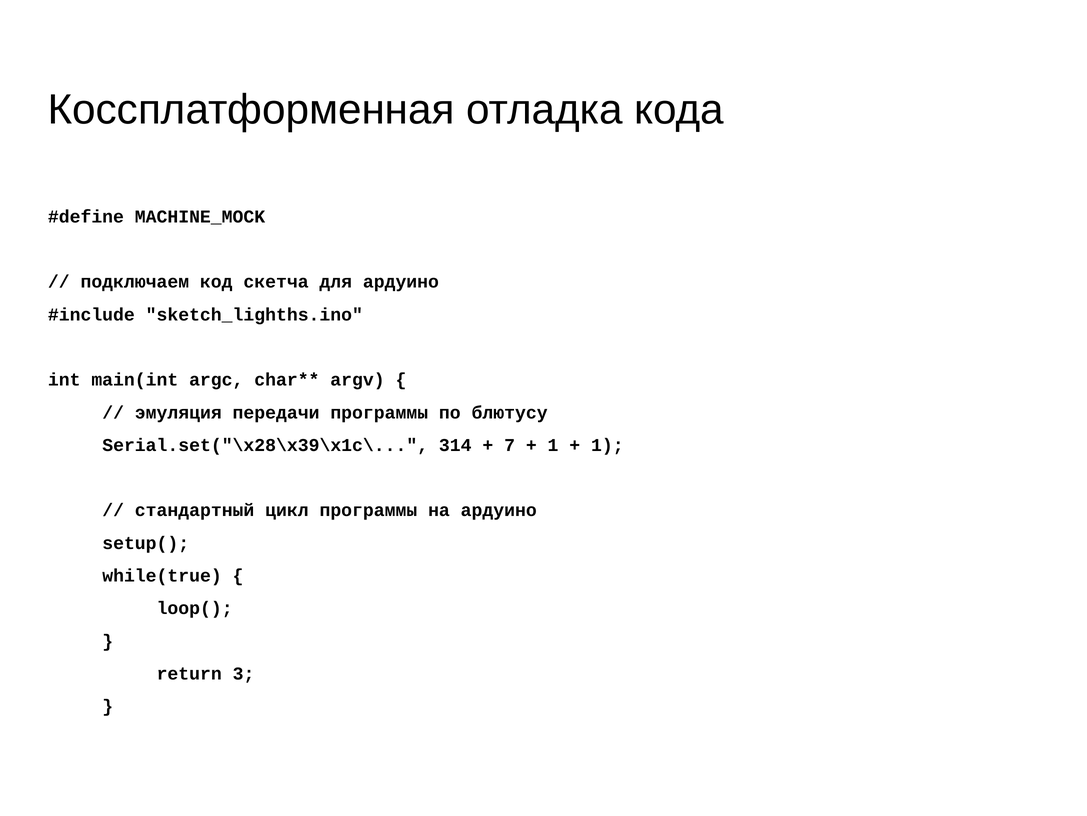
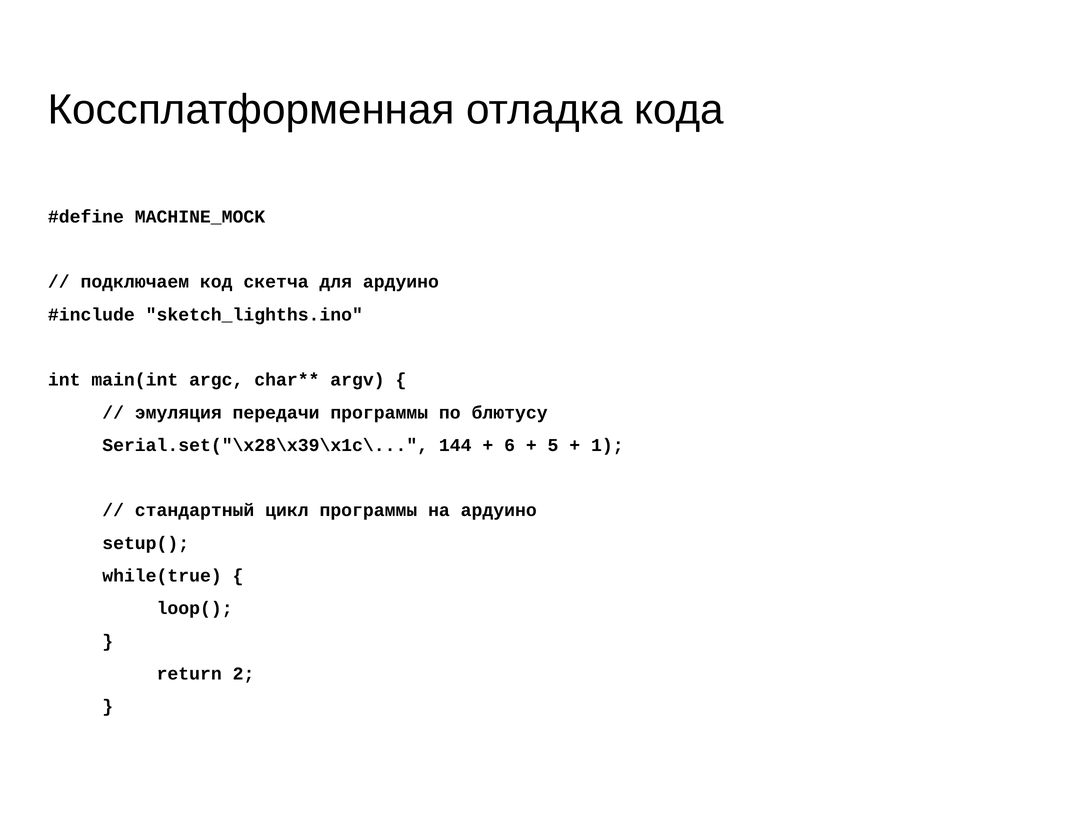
314: 314 -> 144
7: 7 -> 6
1 at (553, 445): 1 -> 5
3: 3 -> 2
